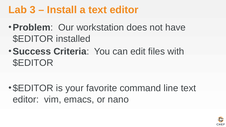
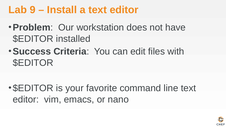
3: 3 -> 9
